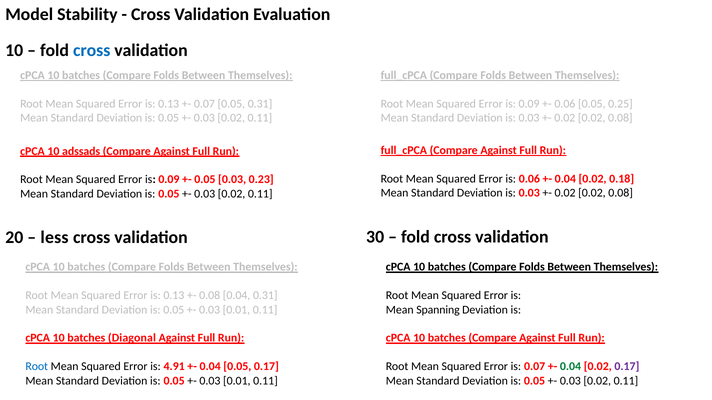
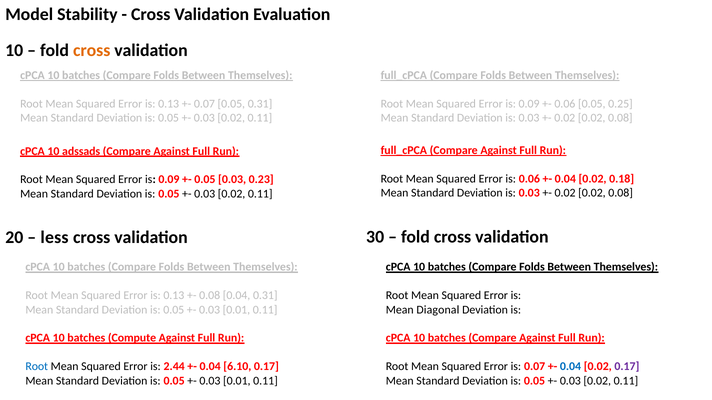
cross at (92, 51) colour: blue -> orange
Spanning: Spanning -> Diagonal
Diagonal: Diagonal -> Compute
4.91: 4.91 -> 2.44
0.04 0.05: 0.05 -> 6.10
0.04 at (571, 367) colour: green -> blue
